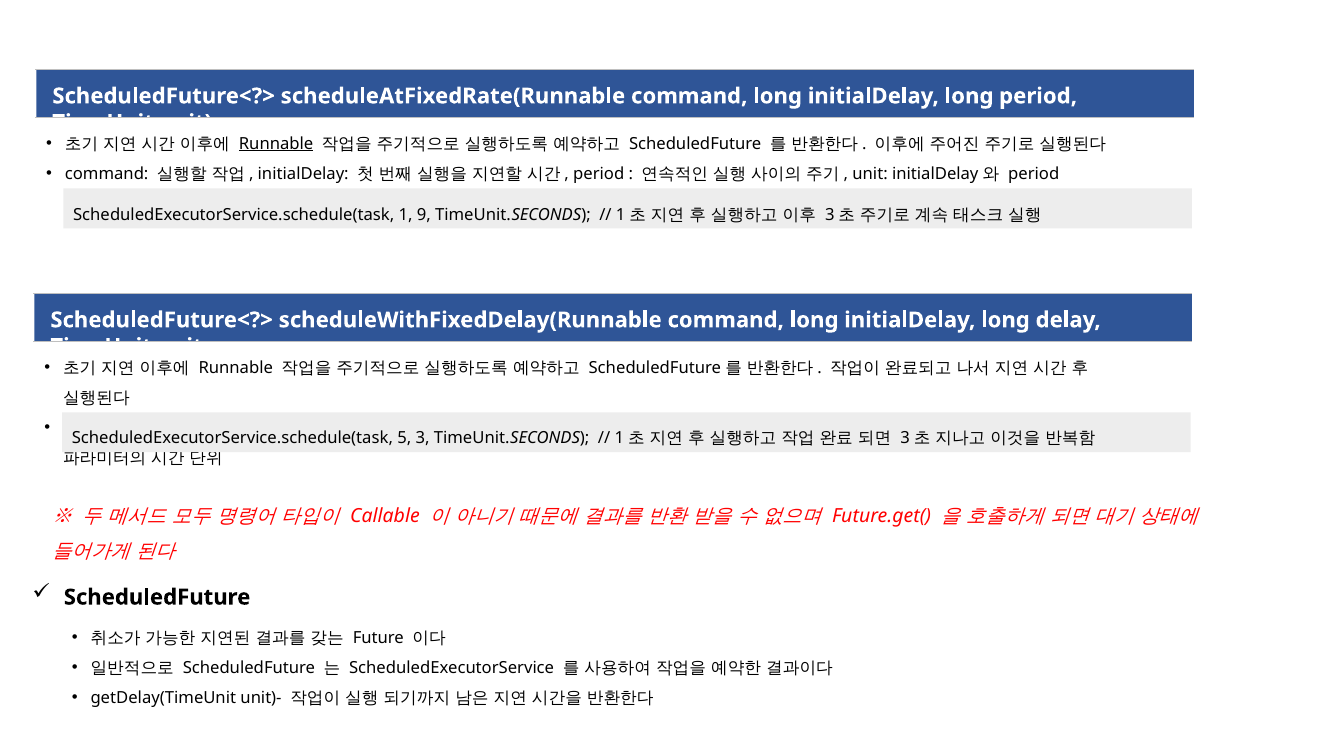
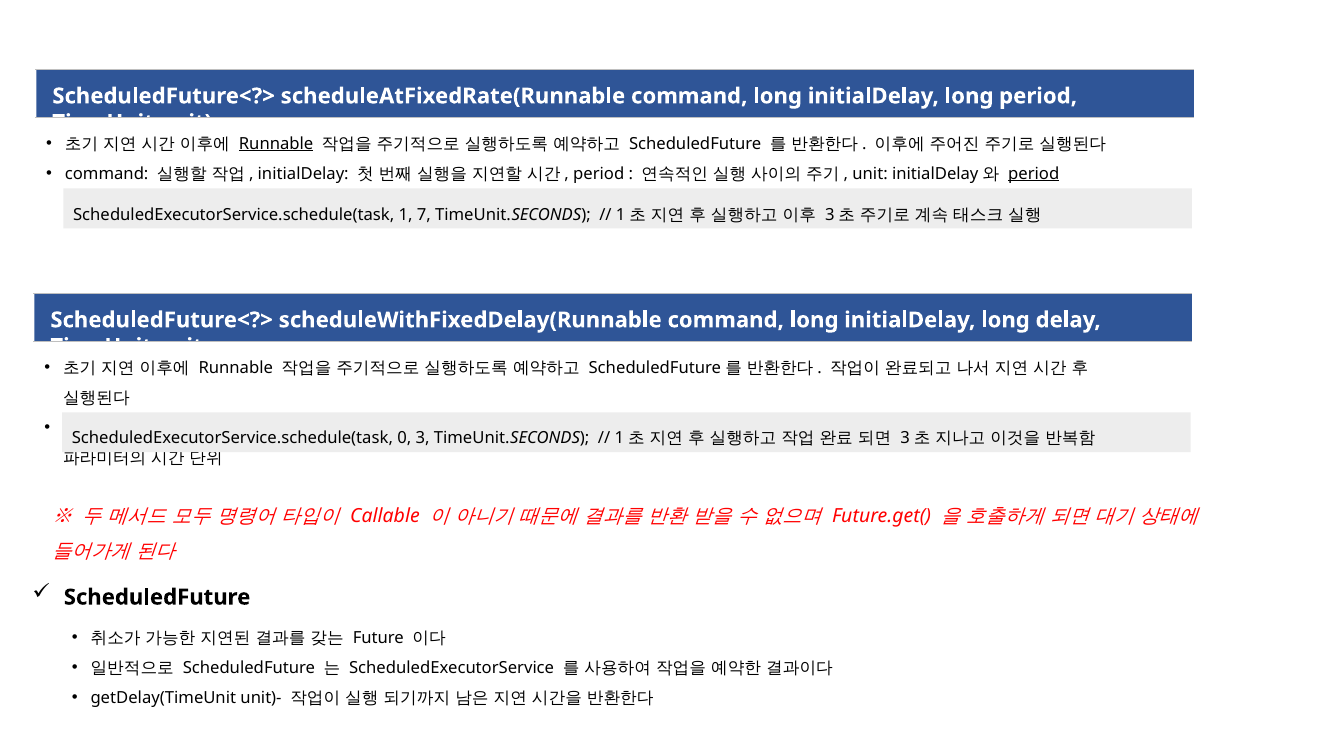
period at (1034, 174) underline: none -> present
9: 9 -> 7
5: 5 -> 0
